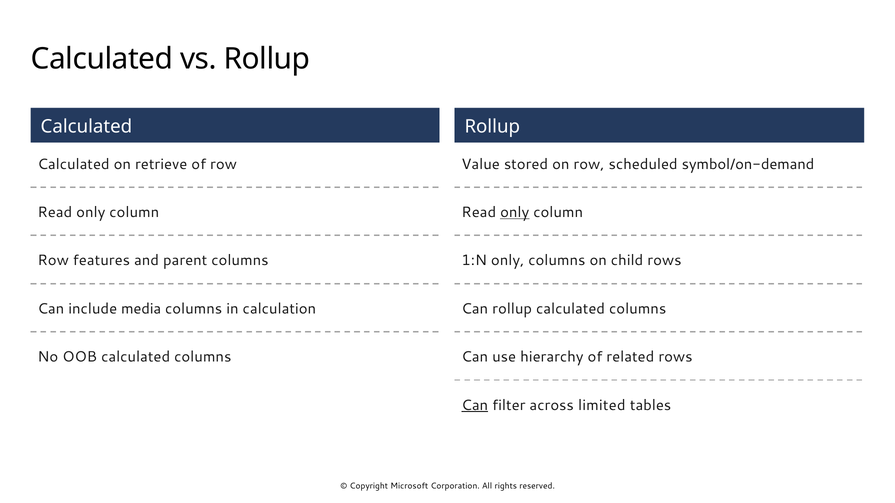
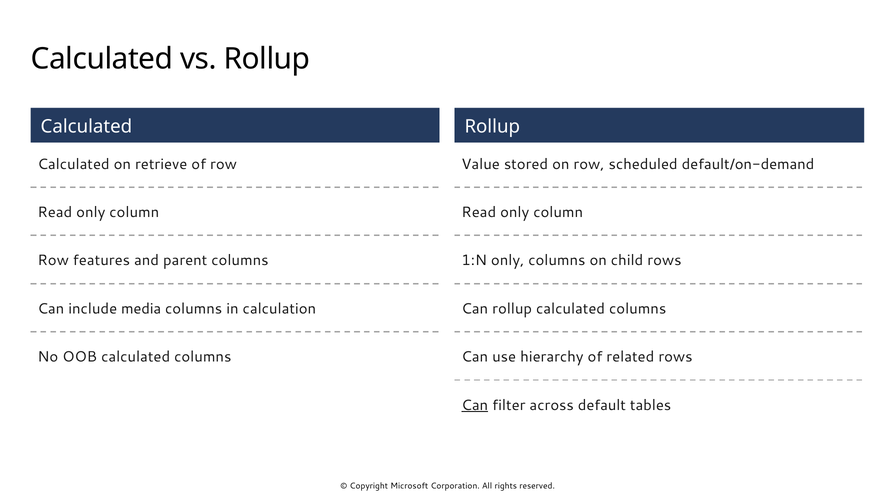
symbol/on-demand: symbol/on-demand -> default/on-demand
only at (515, 212) underline: present -> none
limited: limited -> default
